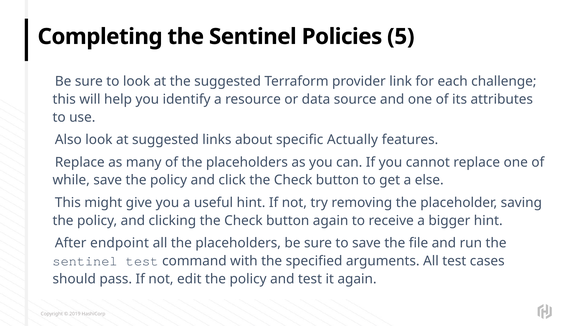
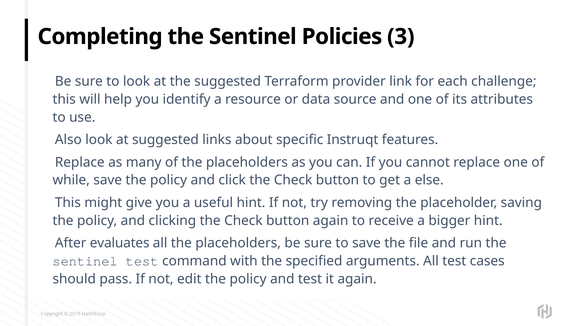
5: 5 -> 3
Actually: Actually -> Instruqt
endpoint: endpoint -> evaluates
